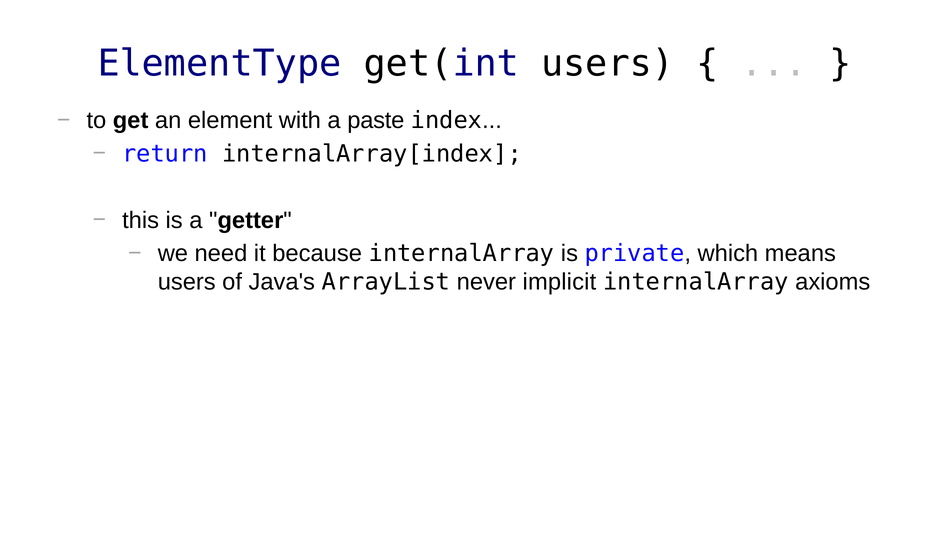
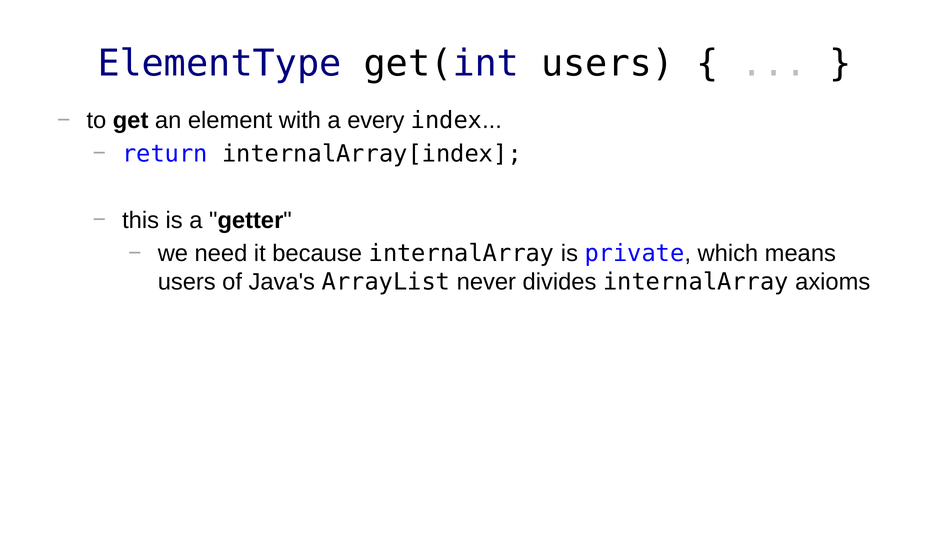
paste: paste -> every
implicit: implicit -> divides
